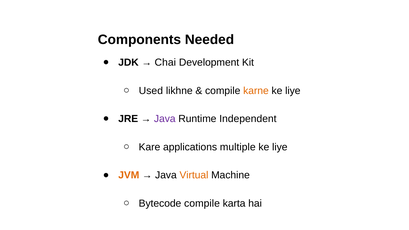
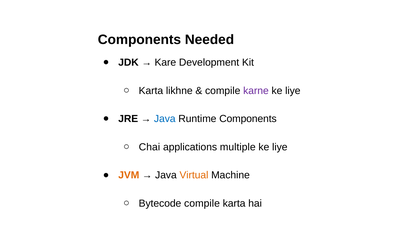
Chai: Chai -> Kare
Used at (151, 91): Used -> Karta
karne colour: orange -> purple
Java at (165, 119) colour: purple -> blue
Runtime Independent: Independent -> Components
Kare: Kare -> Chai
